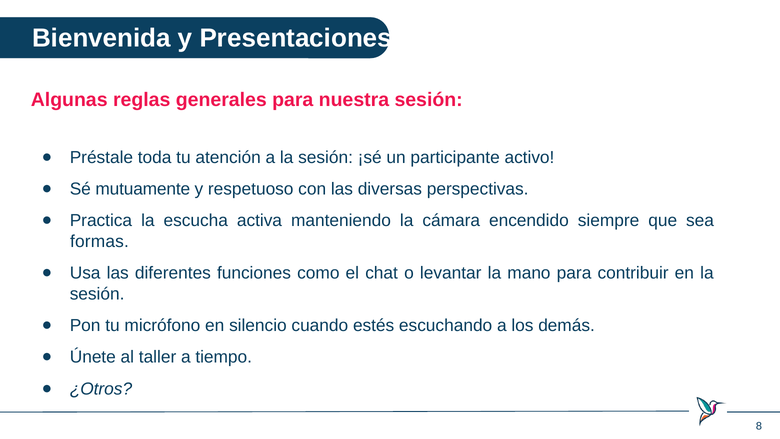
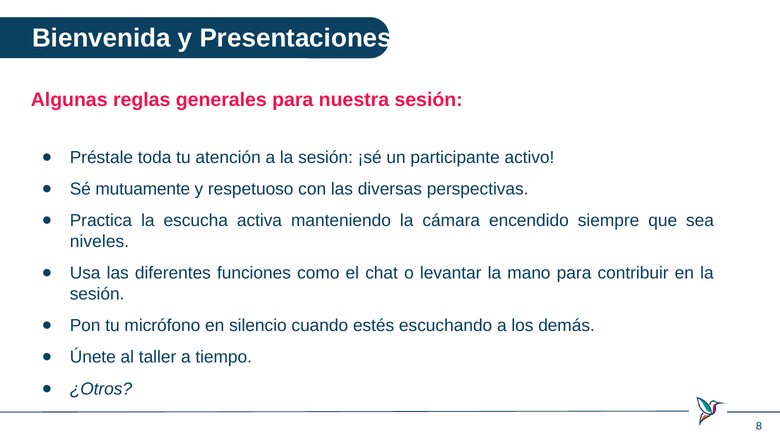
formas: formas -> niveles
